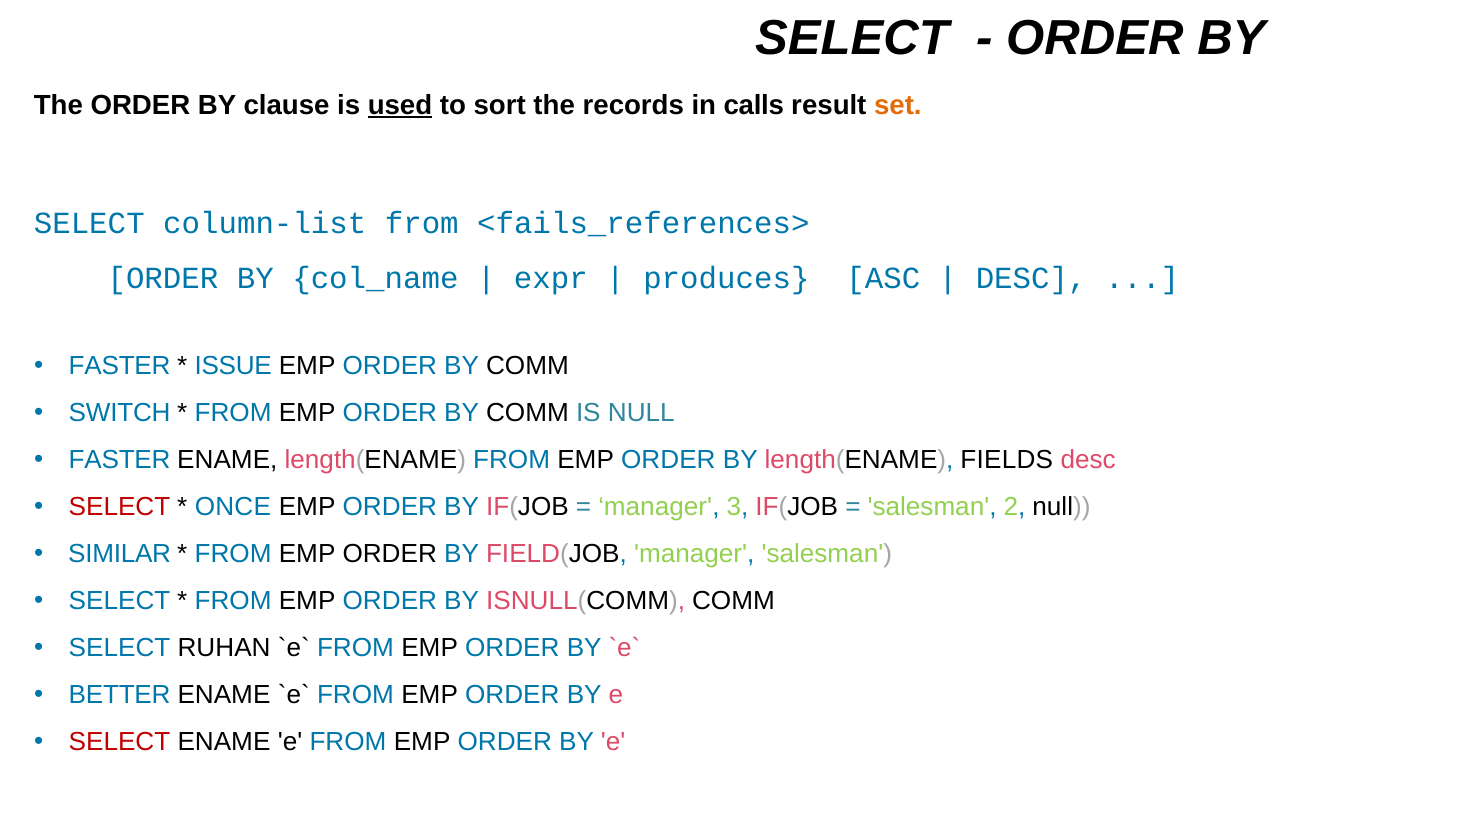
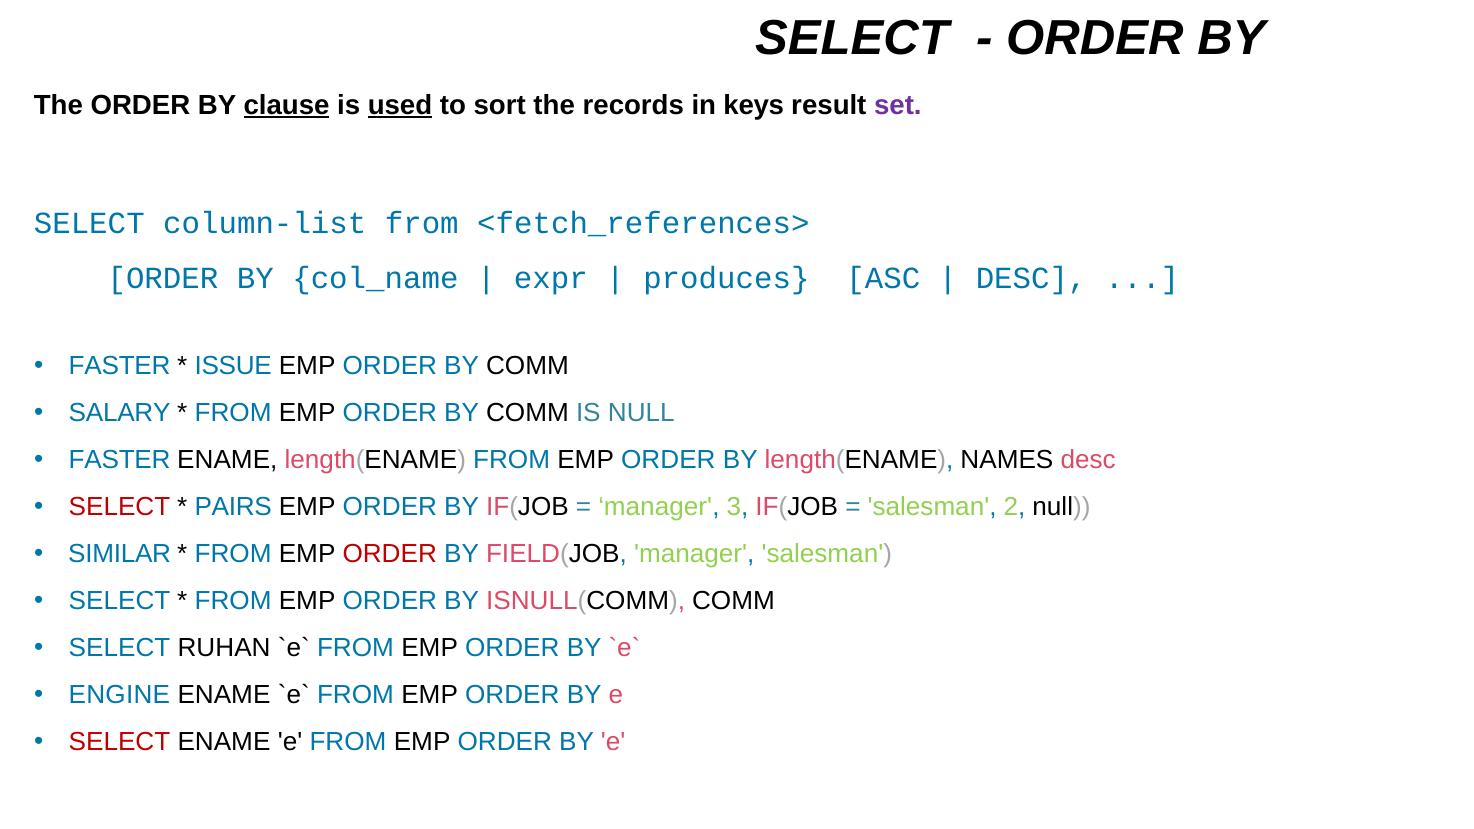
clause underline: none -> present
calls: calls -> keys
set colour: orange -> purple
<fails_references>: <fails_references> -> <fetch_references>
SWITCH: SWITCH -> SALARY
FIELDS: FIELDS -> NAMES
ONCE: ONCE -> PAIRS
ORDER at (390, 554) colour: black -> red
BETTER: BETTER -> ENGINE
